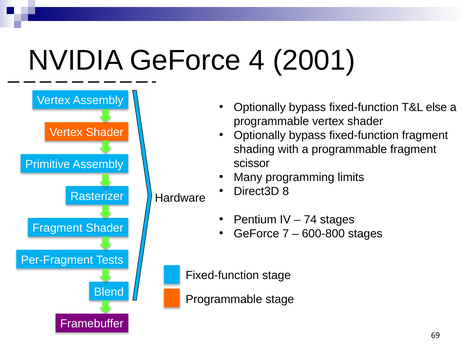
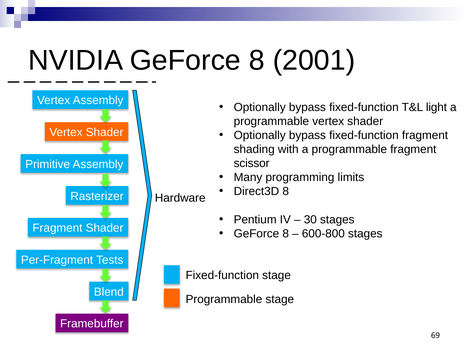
NVIDIA GeForce 4: 4 -> 8
else: else -> light
74: 74 -> 30
7 at (286, 234): 7 -> 8
